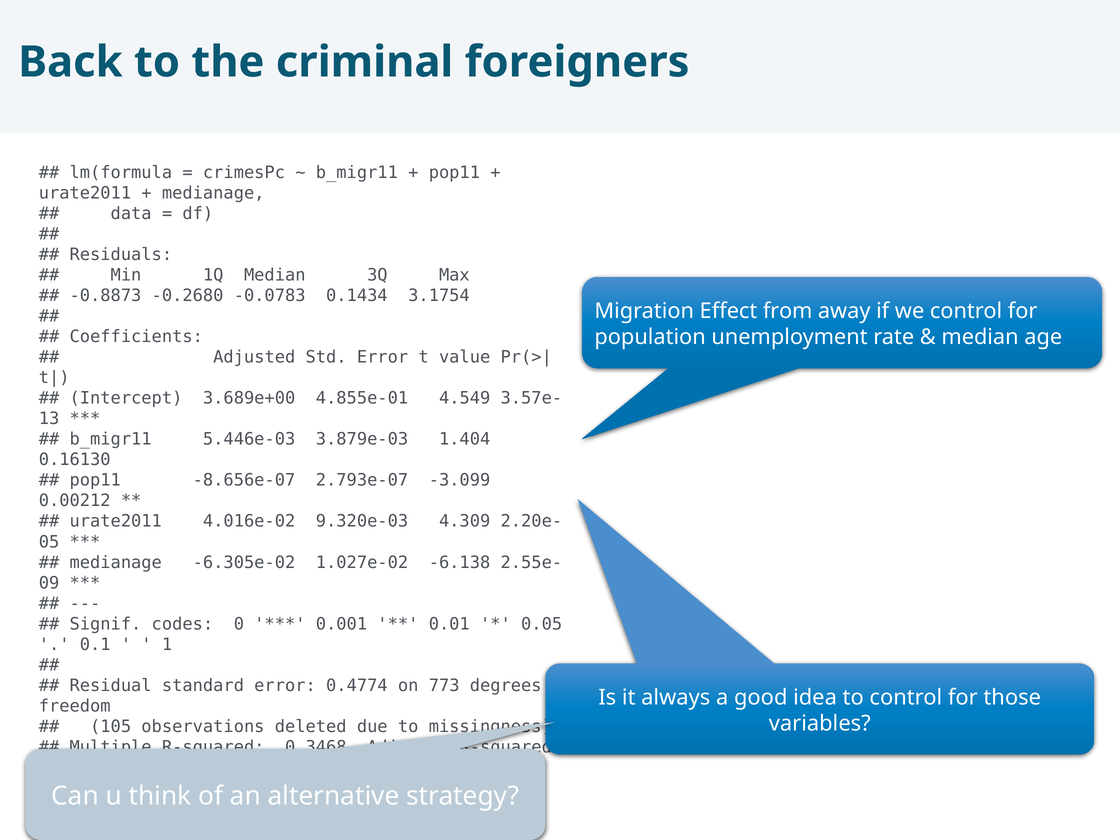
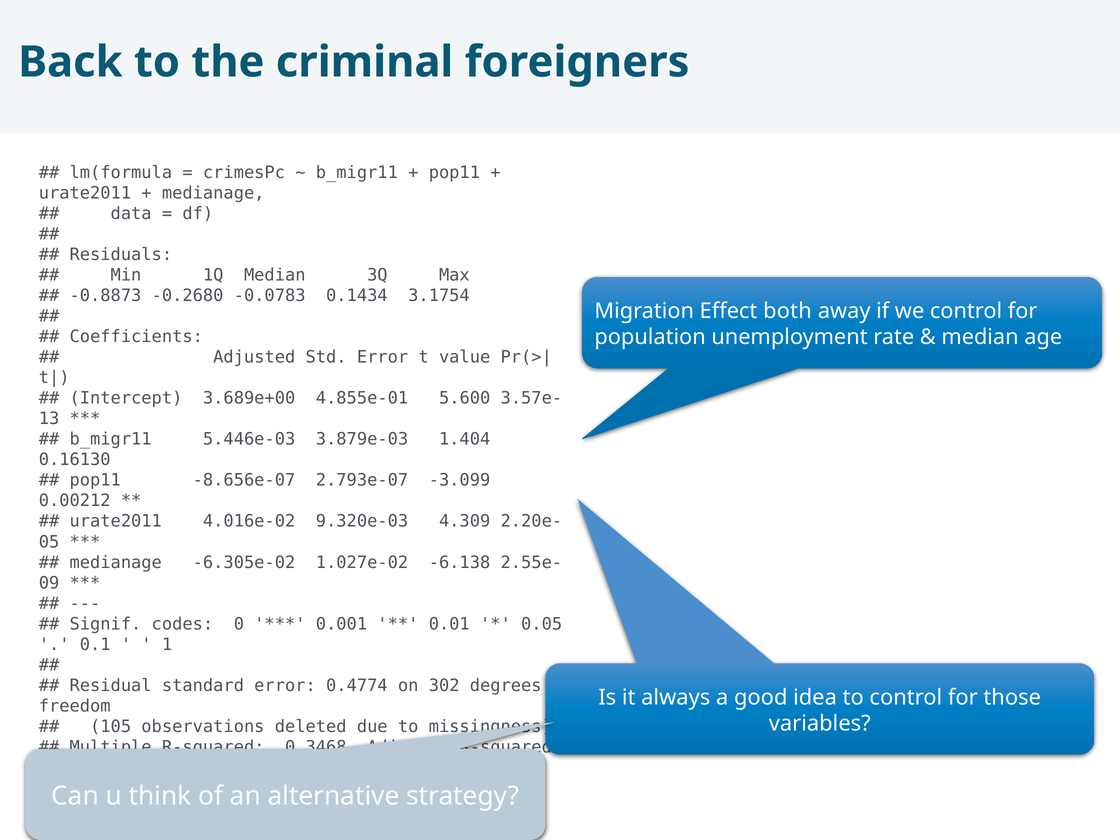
from: from -> both
4.549: 4.549 -> 5.600
773: 773 -> 302
